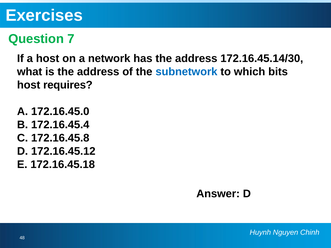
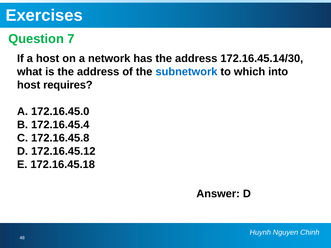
bits: bits -> into
